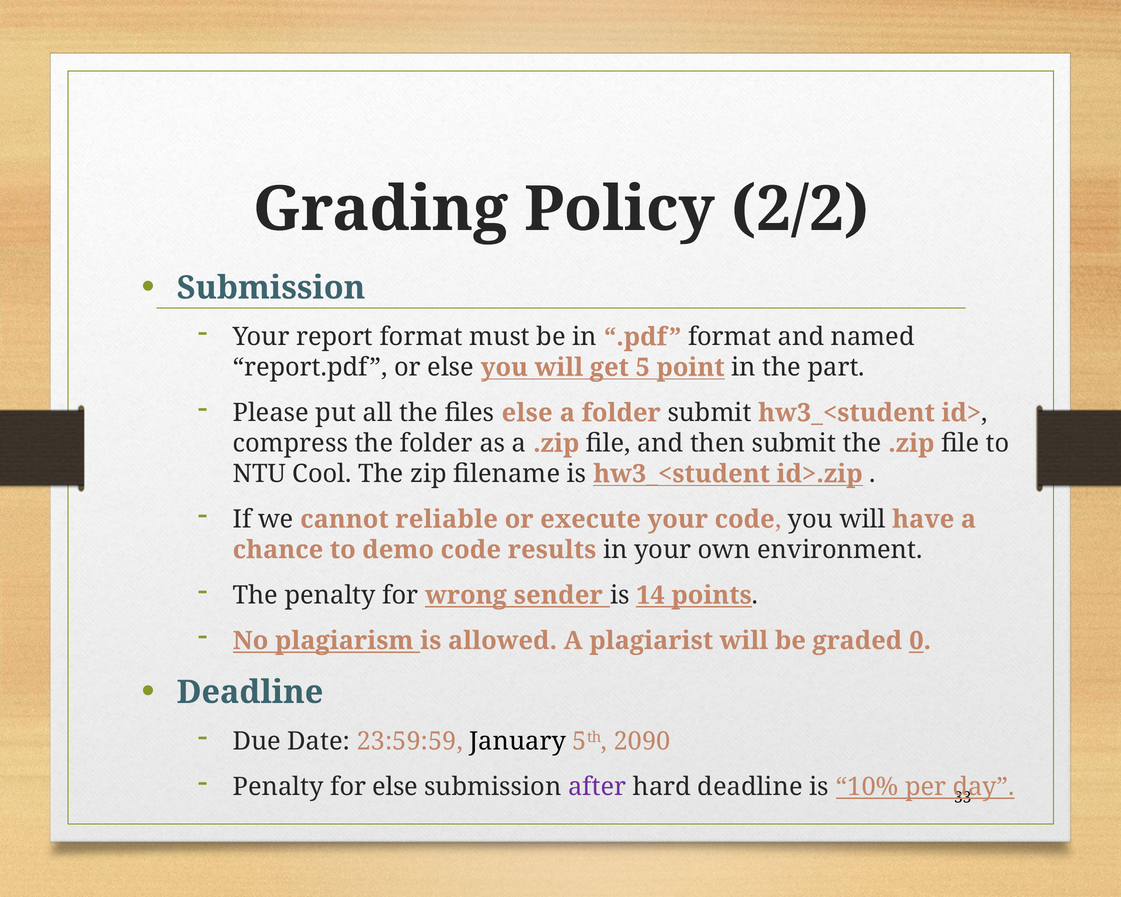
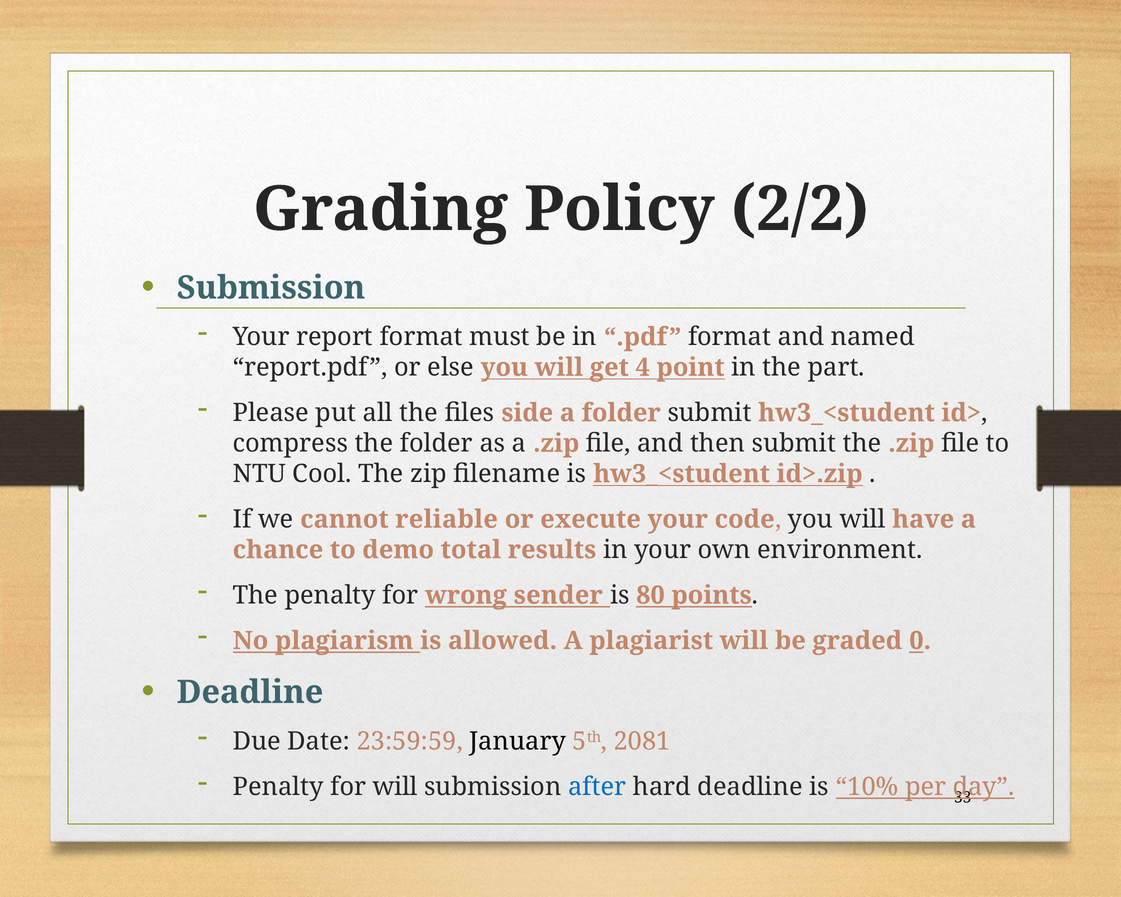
5: 5 -> 4
files else: else -> side
demo code: code -> total
14: 14 -> 80
2090: 2090 -> 2081
for else: else -> will
after colour: purple -> blue
